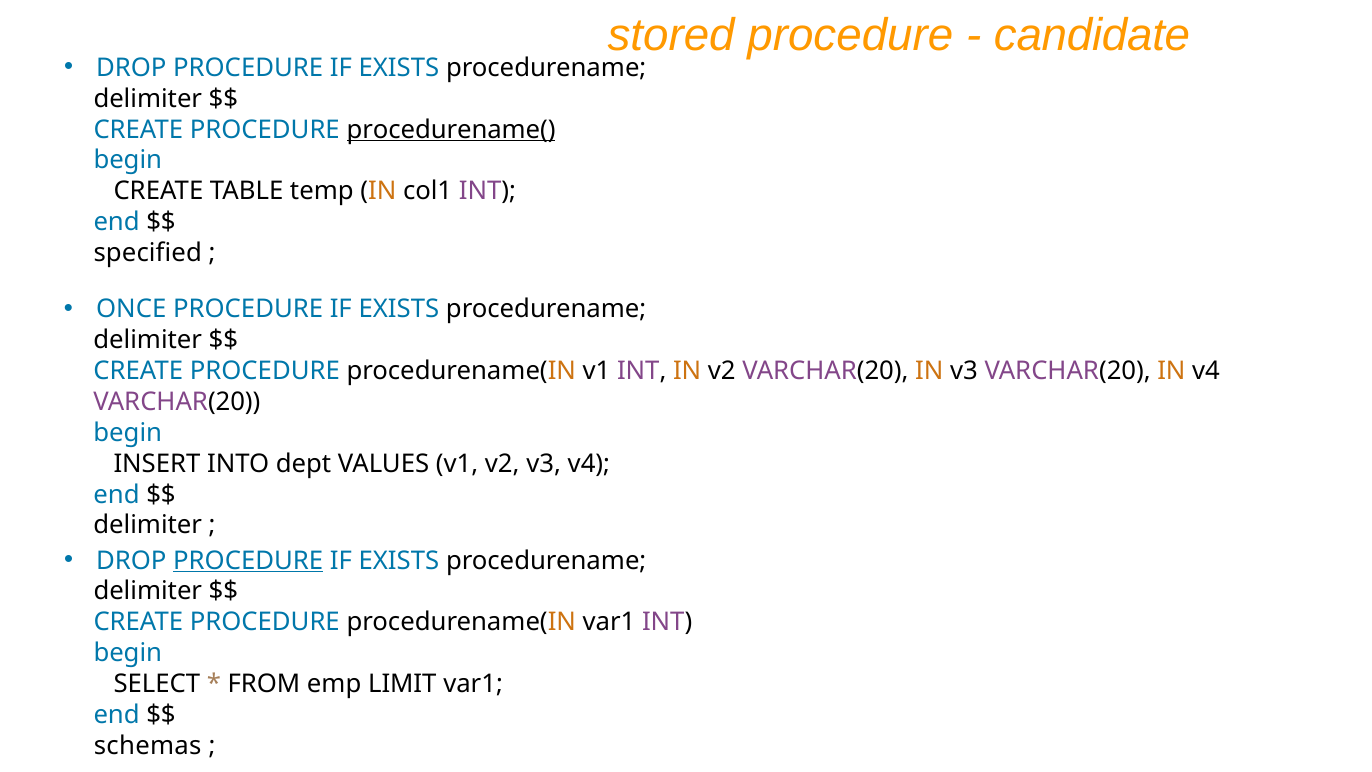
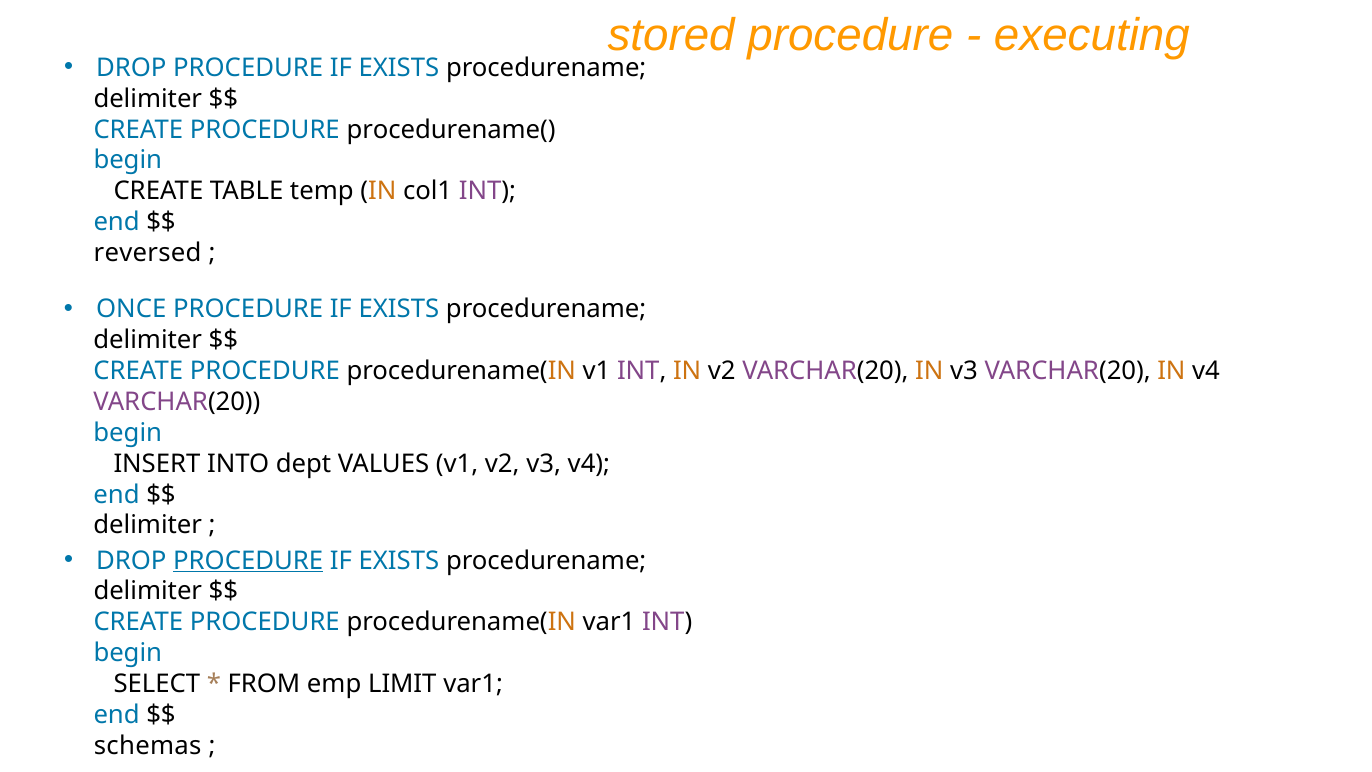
candidate: candidate -> executing
procedurename( underline: present -> none
specified: specified -> reversed
